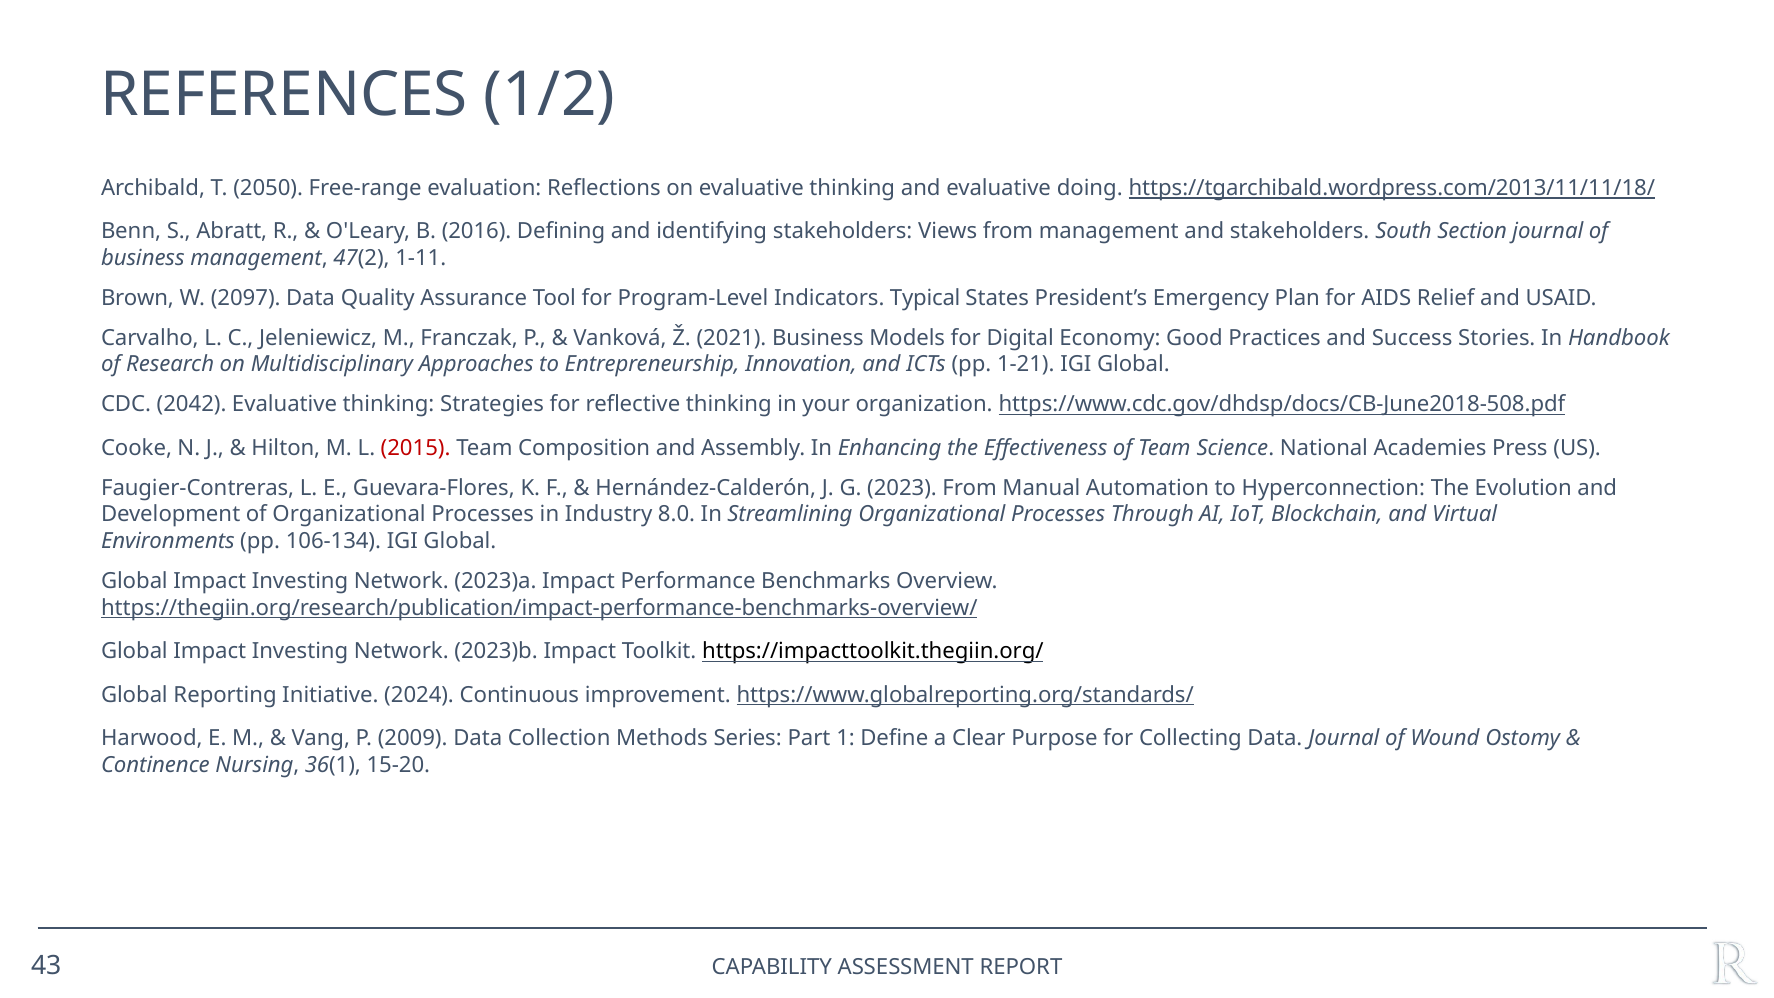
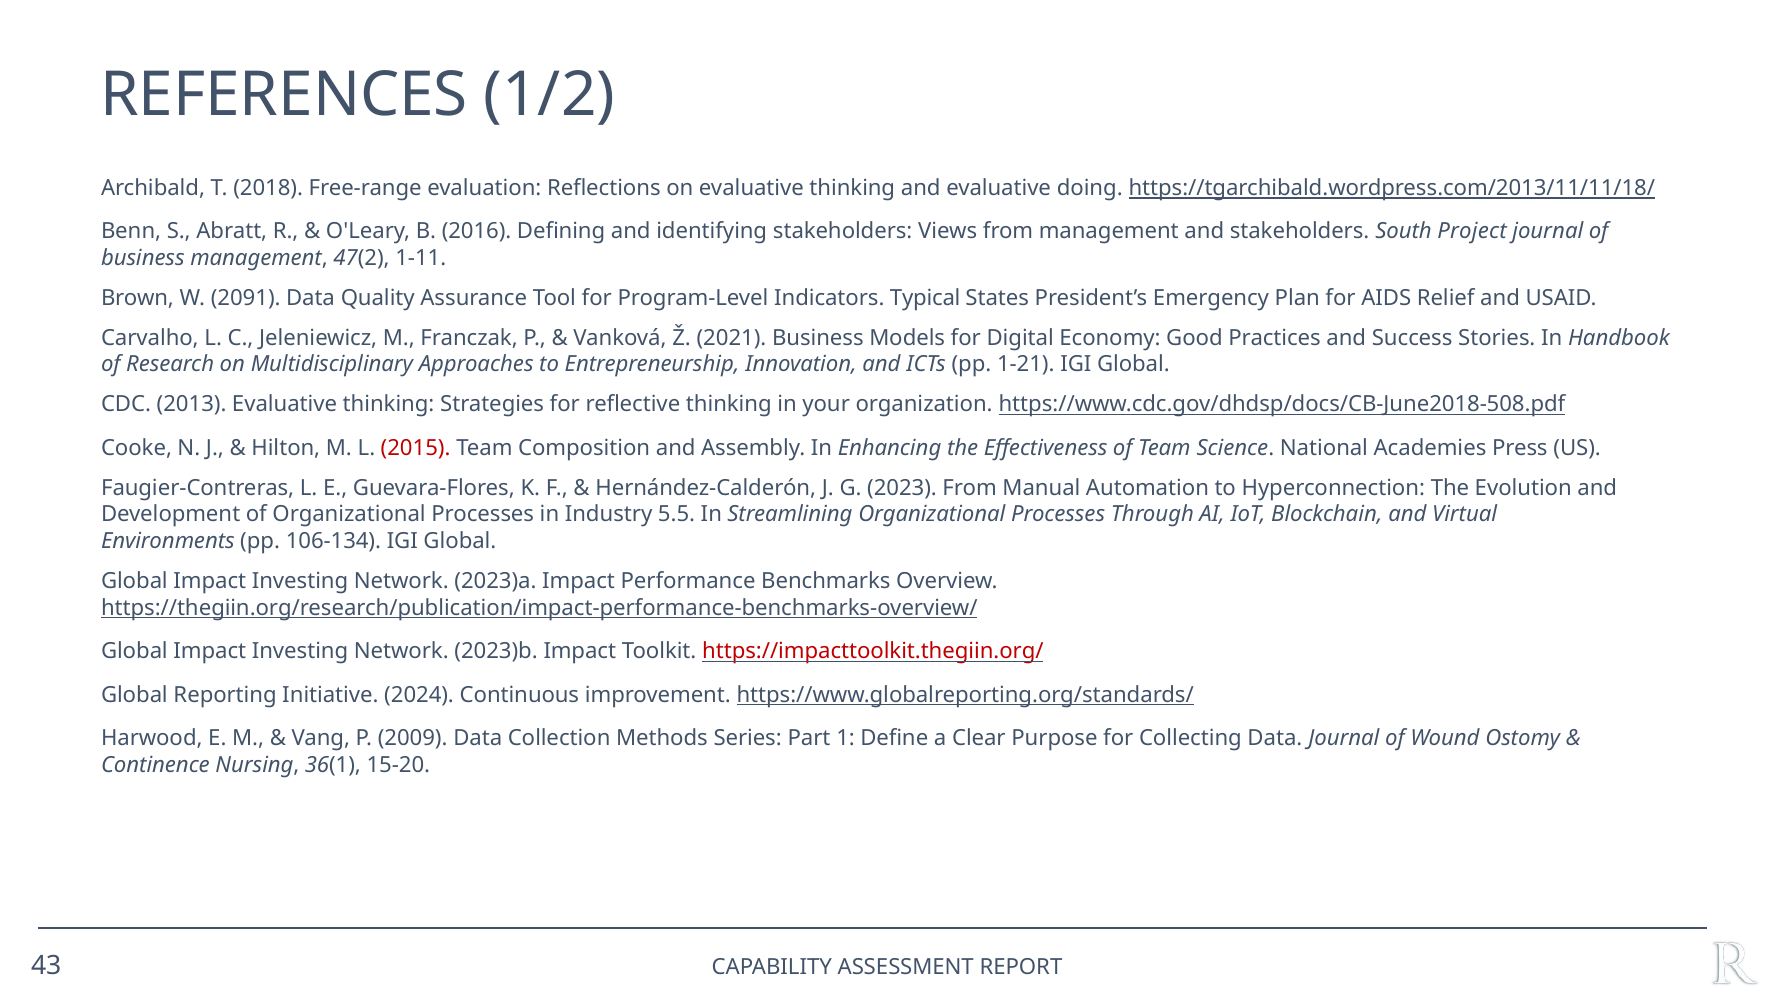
2050: 2050 -> 2018
Section: Section -> Project
2097: 2097 -> 2091
2042: 2042 -> 2013
8.0: 8.0 -> 5.5
https://impacttoolkit.thegiin.org/ colour: black -> red
